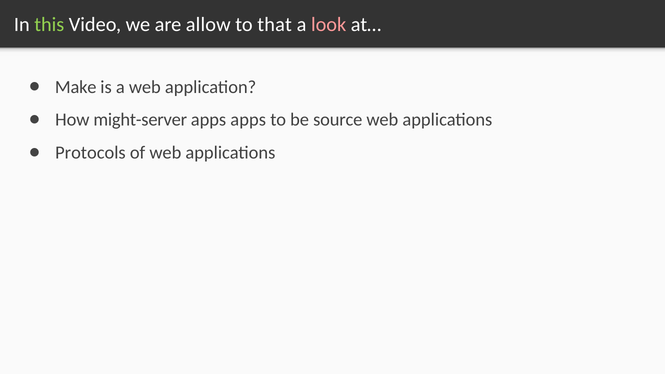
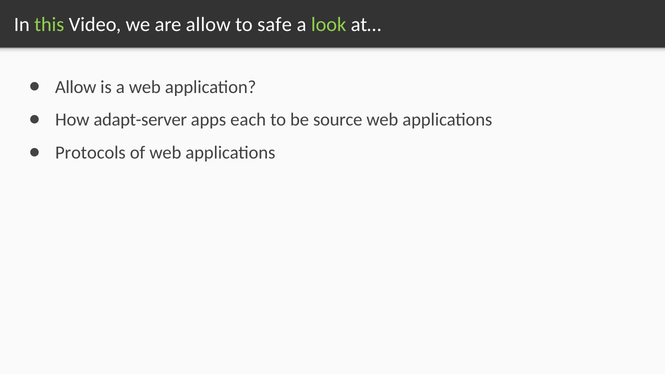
that: that -> safe
look colour: pink -> light green
Make at (76, 87): Make -> Allow
might-server: might-server -> adapt-server
apps apps: apps -> each
